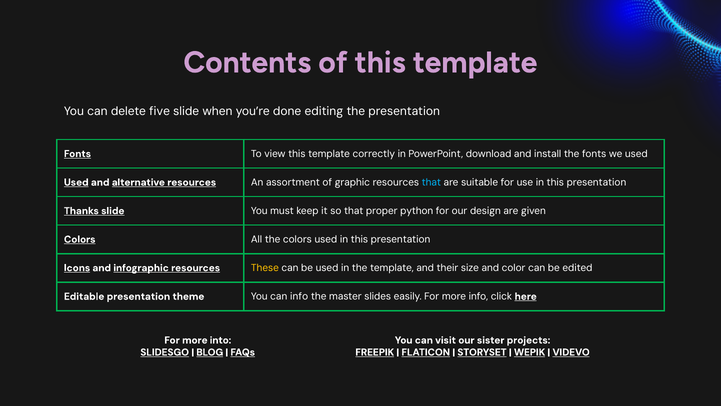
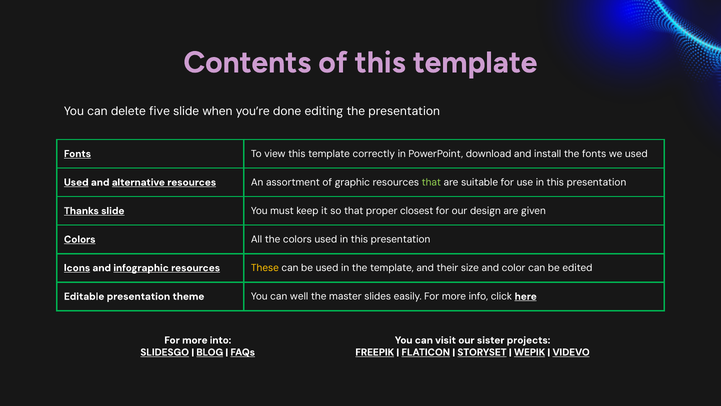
that at (431, 182) colour: light blue -> light green
python: python -> closest
can info: info -> well
